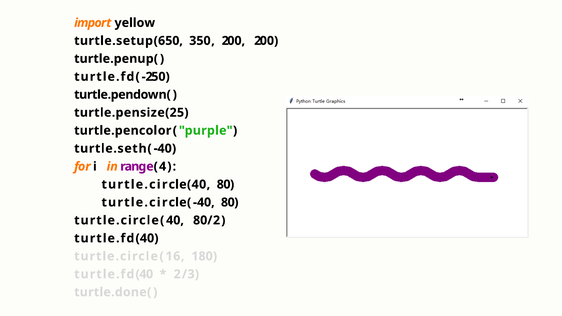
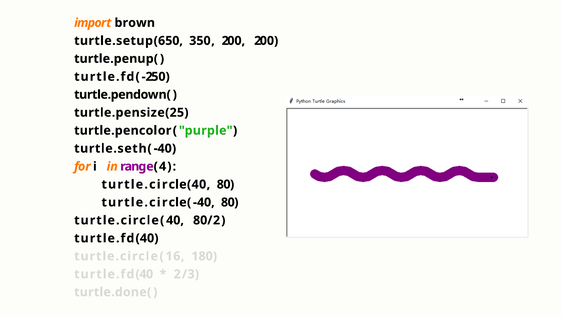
yellow: yellow -> brown
